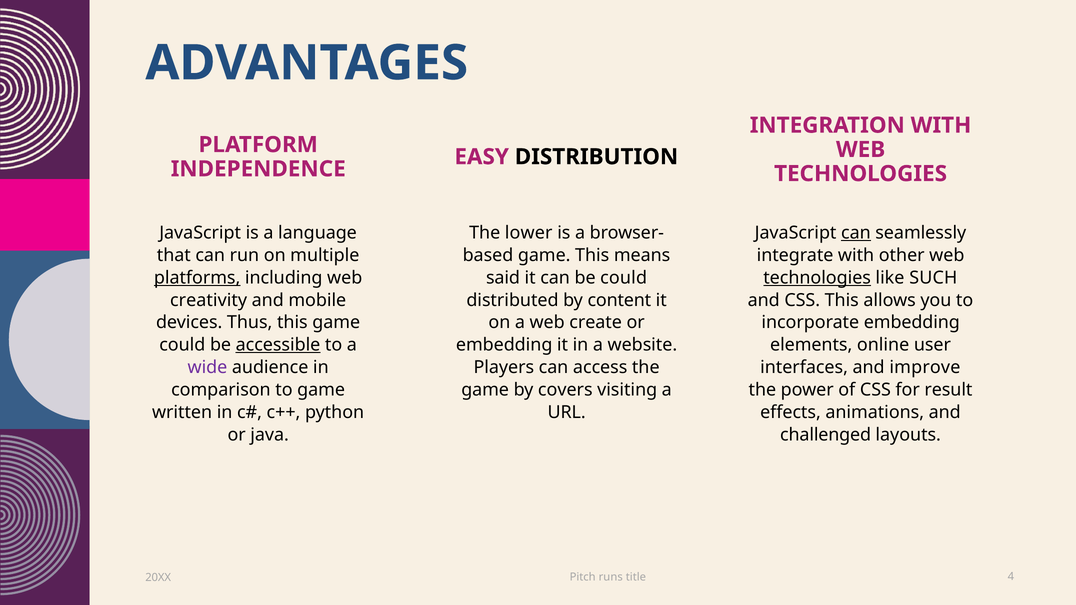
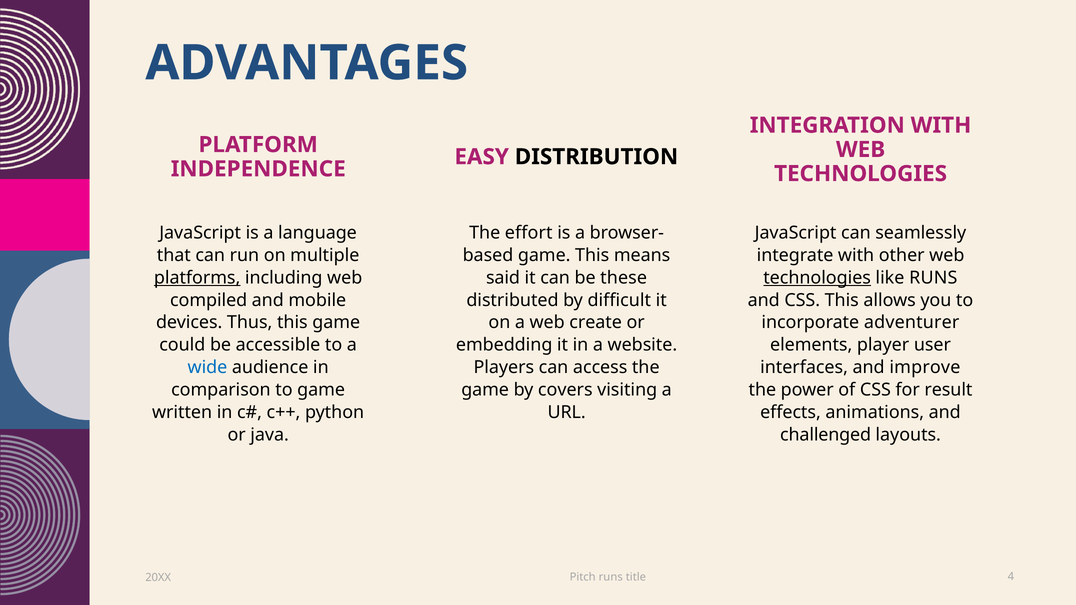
lower: lower -> effort
can at (856, 233) underline: present -> none
be could: could -> these
like SUCH: SUCH -> RUNS
creativity: creativity -> compiled
content: content -> difficult
incorporate embedding: embedding -> adventurer
accessible underline: present -> none
online: online -> player
wide colour: purple -> blue
